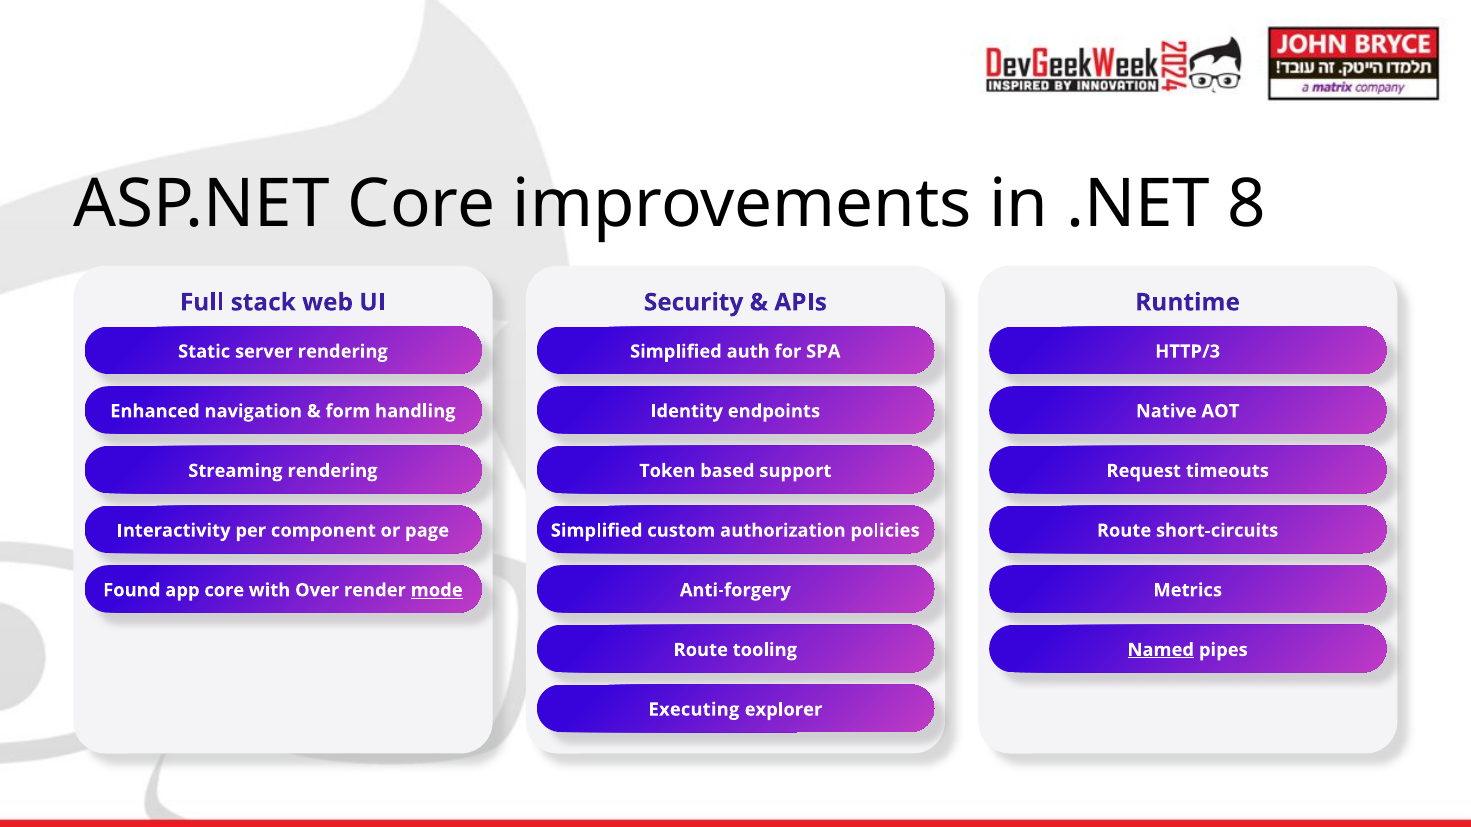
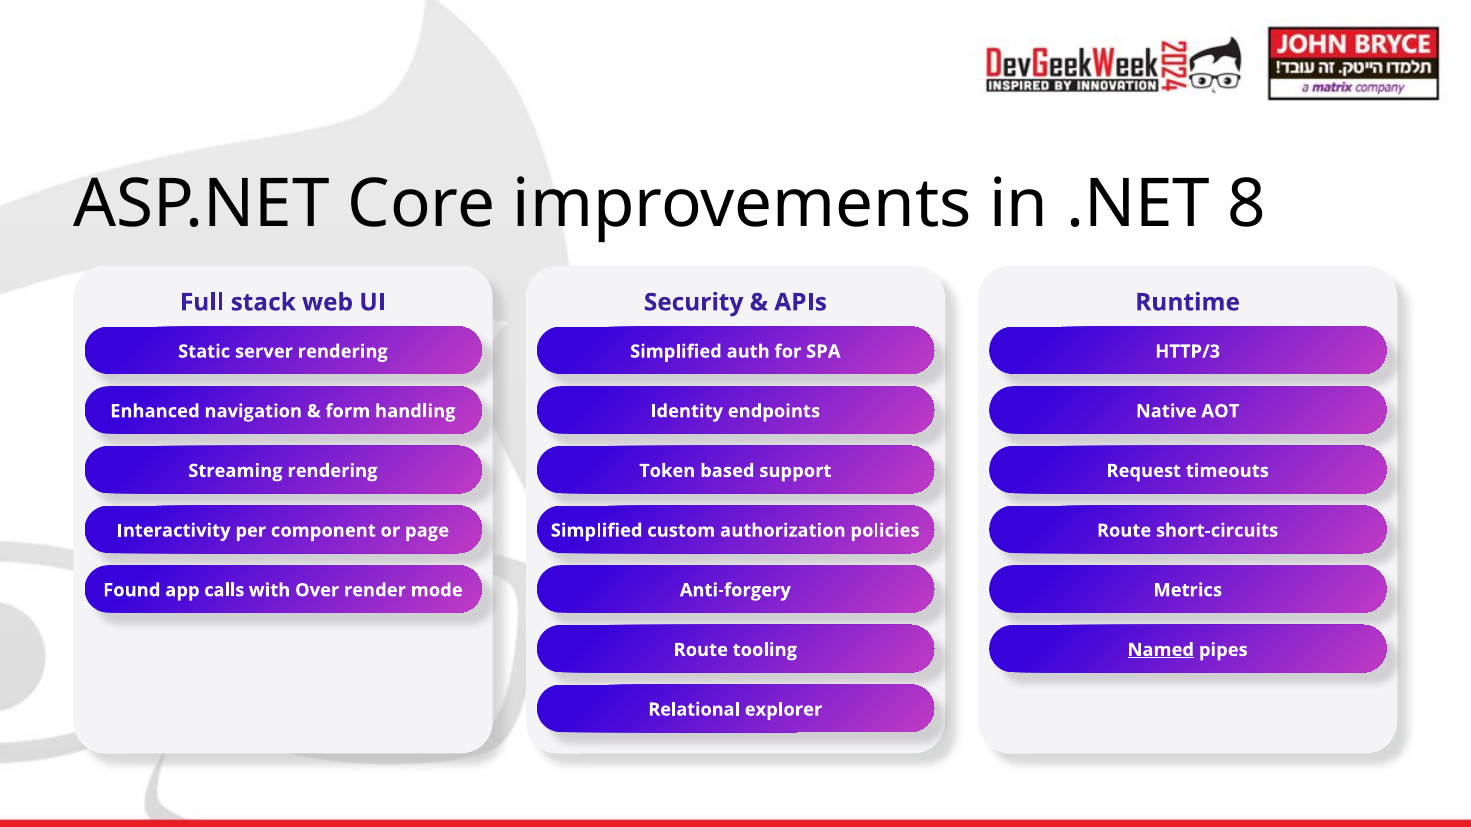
app core: core -> calls
mode underline: present -> none
Executing: Executing -> Relational
